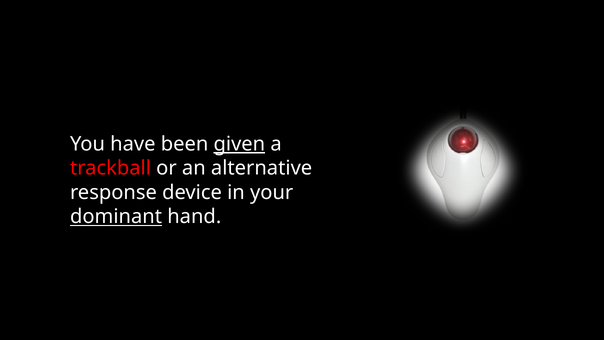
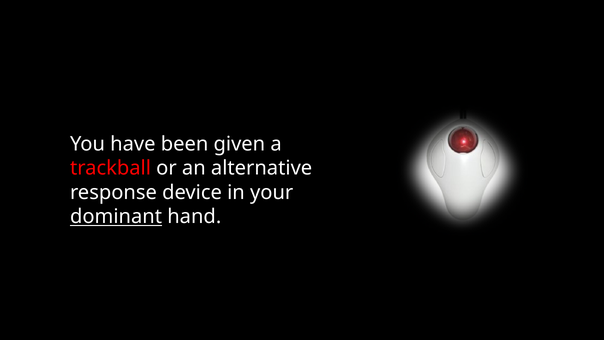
given underline: present -> none
